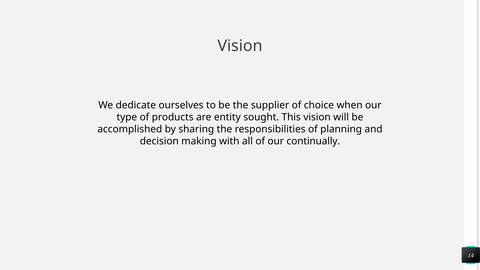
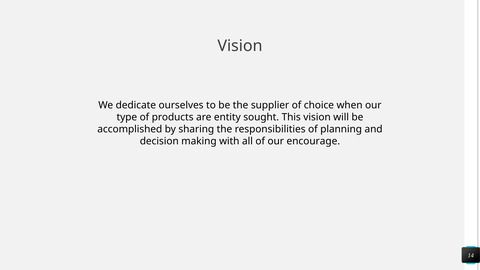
continually: continually -> encourage
